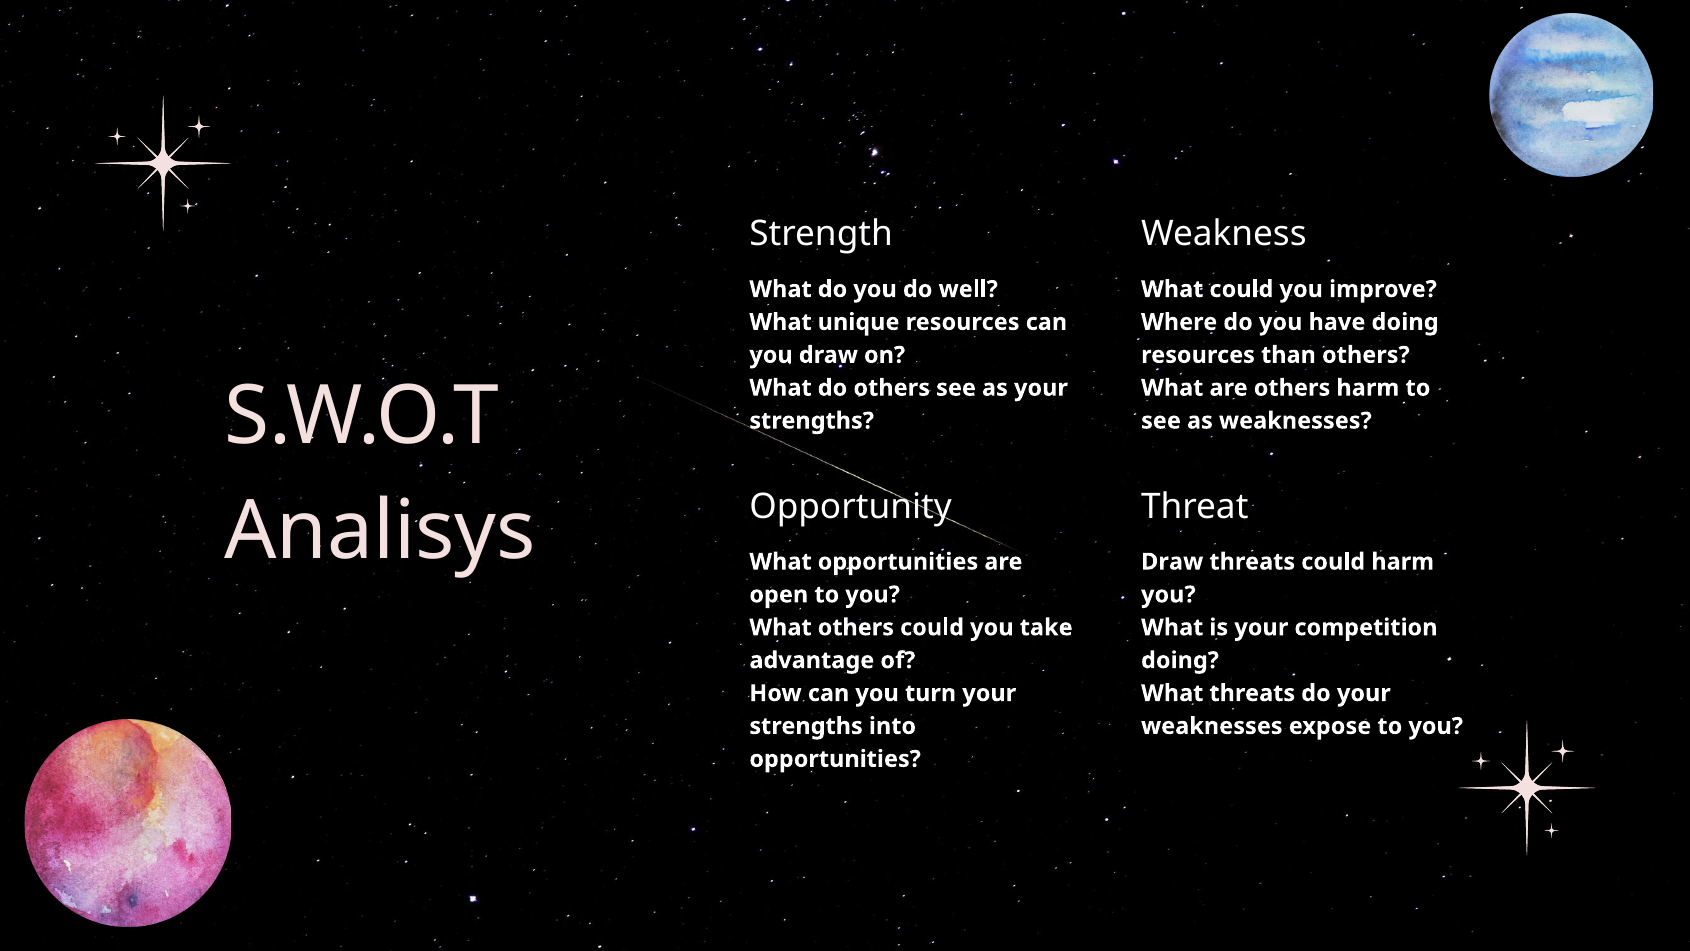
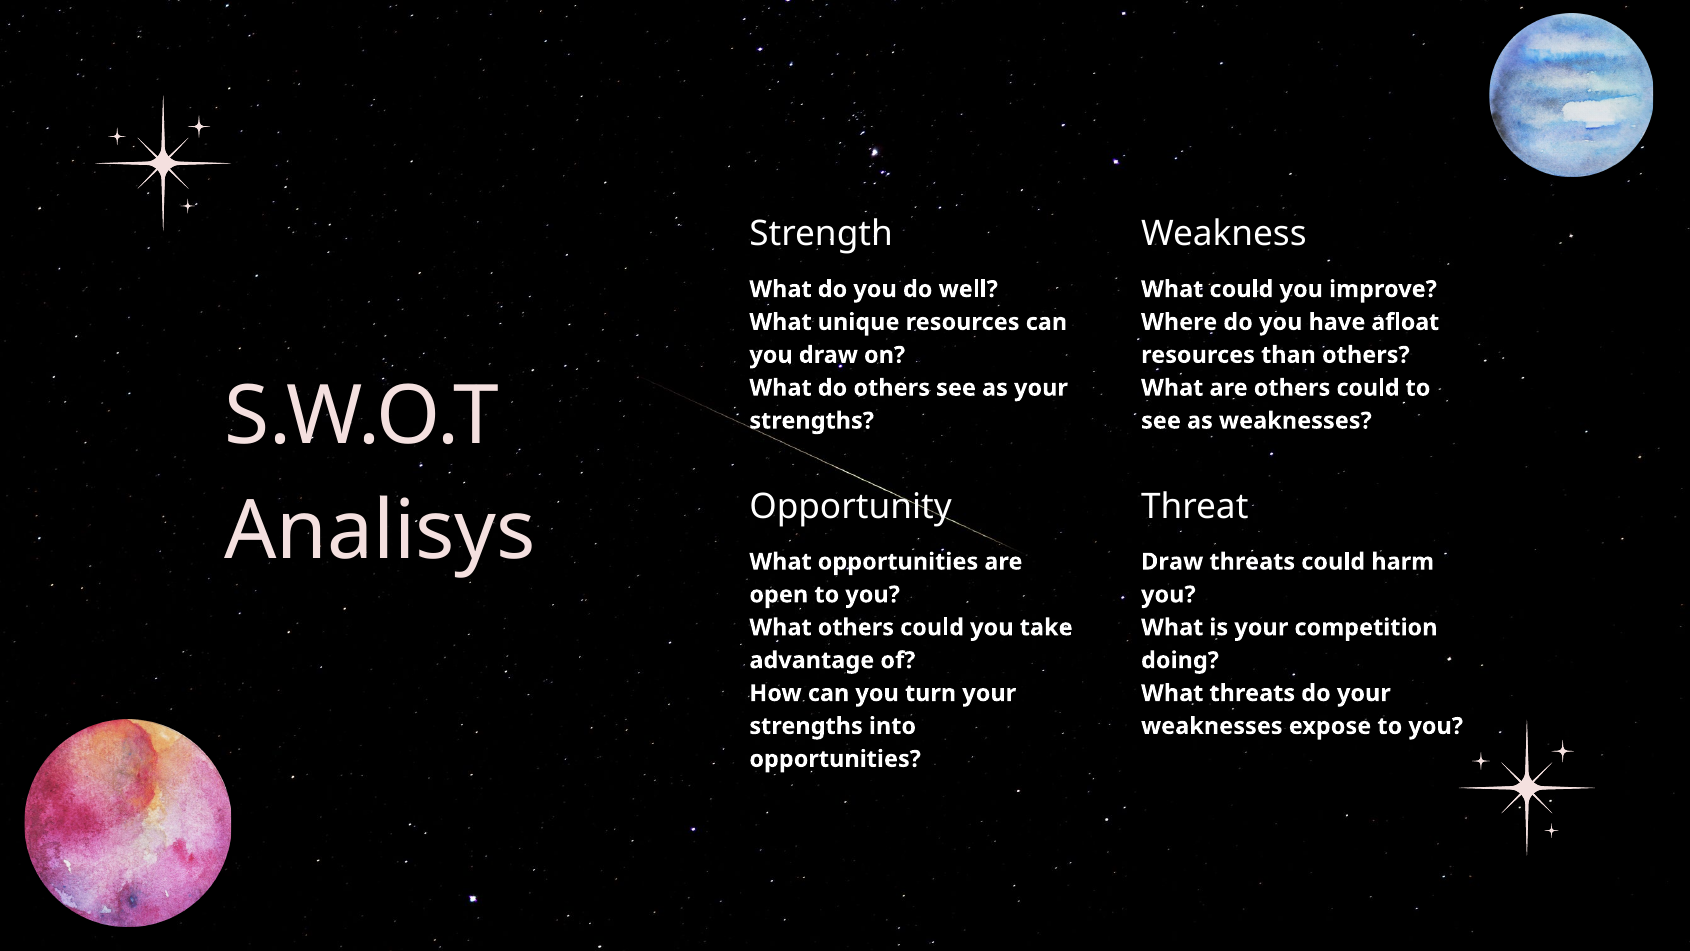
have doing: doing -> afloat
are others harm: harm -> could
